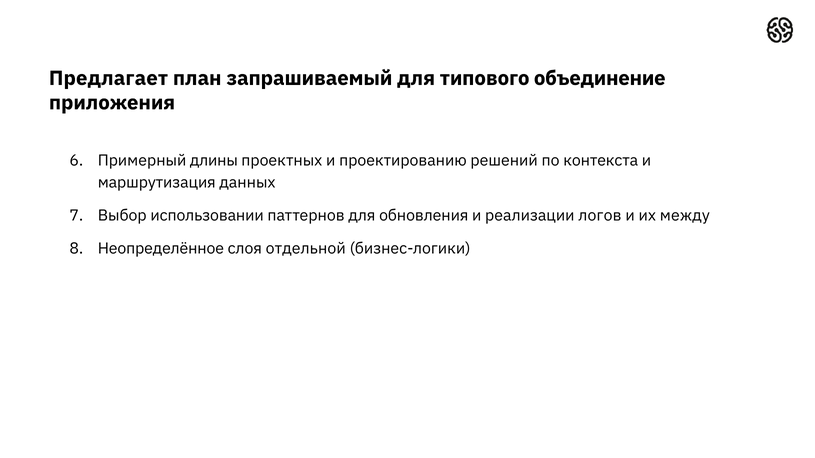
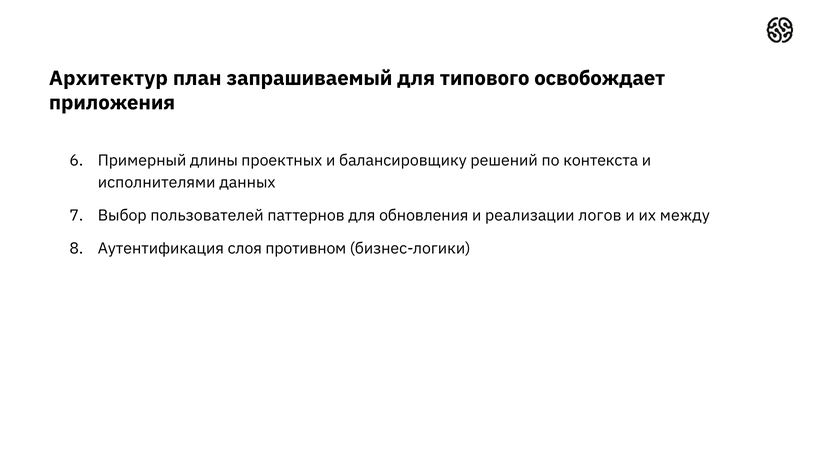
Предлагает: Предлагает -> Архитектур
объединение: объединение -> освобождает
проектированию: проектированию -> балансировщику
маршрутизация: маршрутизация -> исполнителями
использовании: использовании -> пользователей
Неопределённое: Неопределённое -> Аутентификация
отдельной: отдельной -> противном
